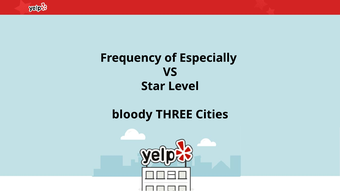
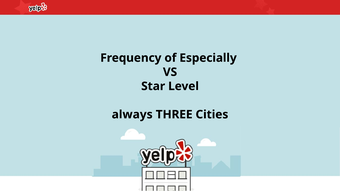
bloody: bloody -> always
